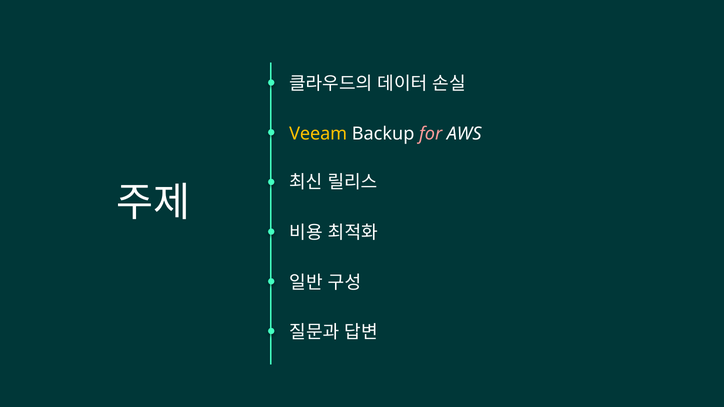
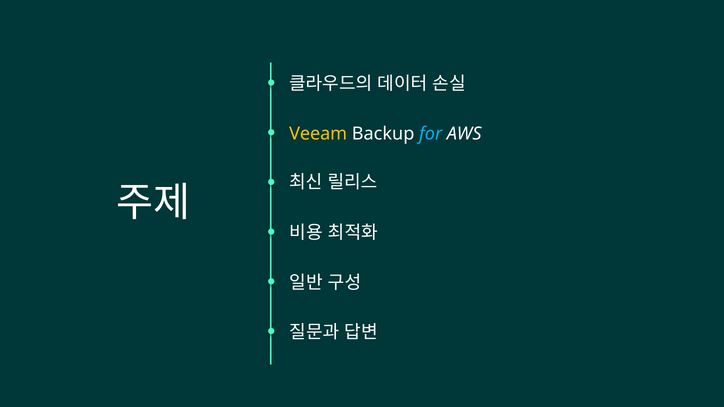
for colour: pink -> light blue
